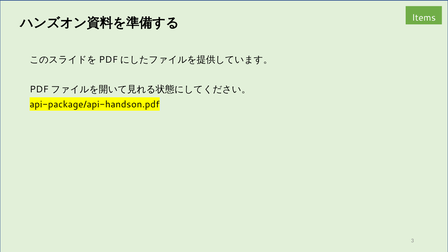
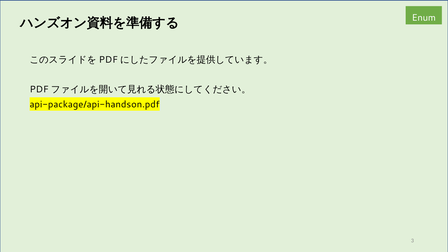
Items: Items -> Enum
